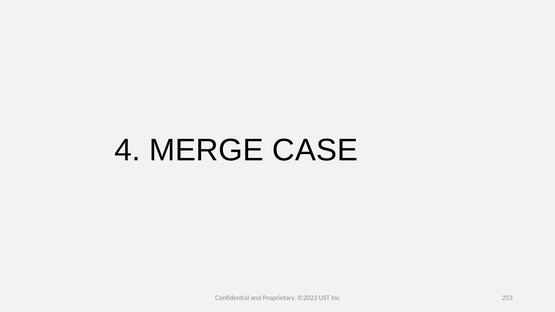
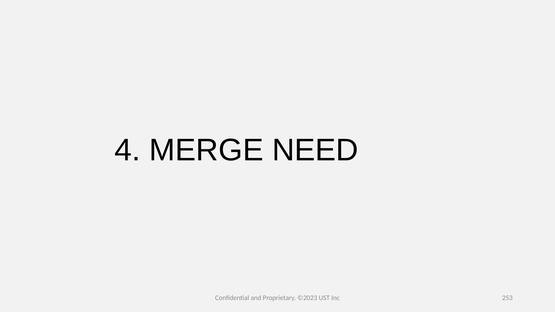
CASE: CASE -> NEED
